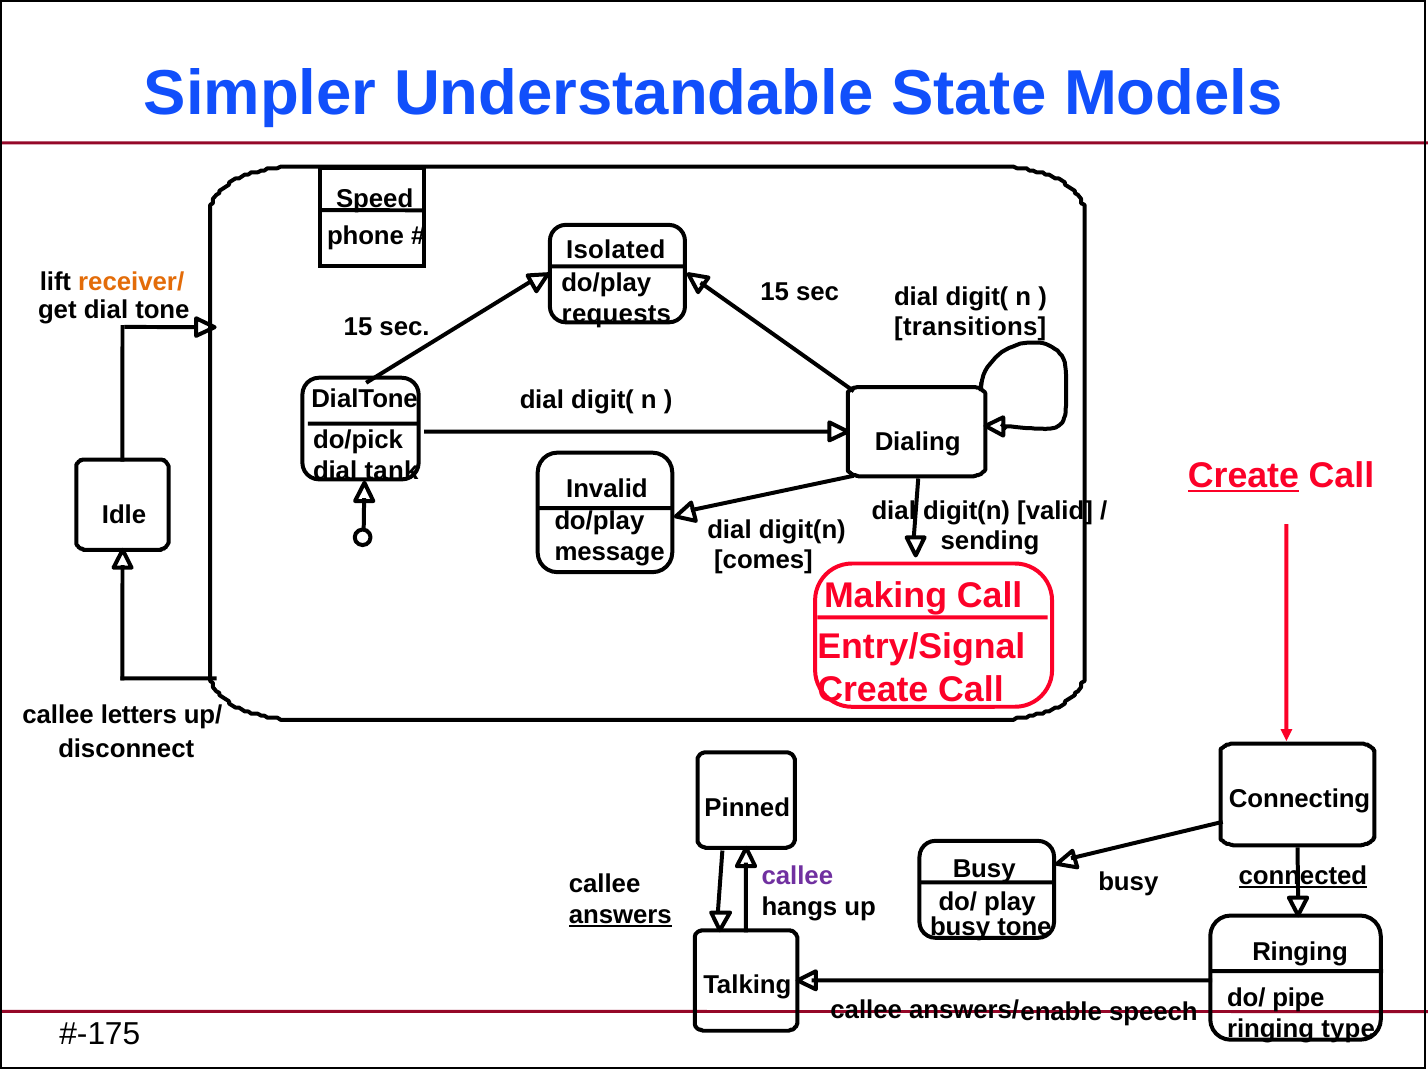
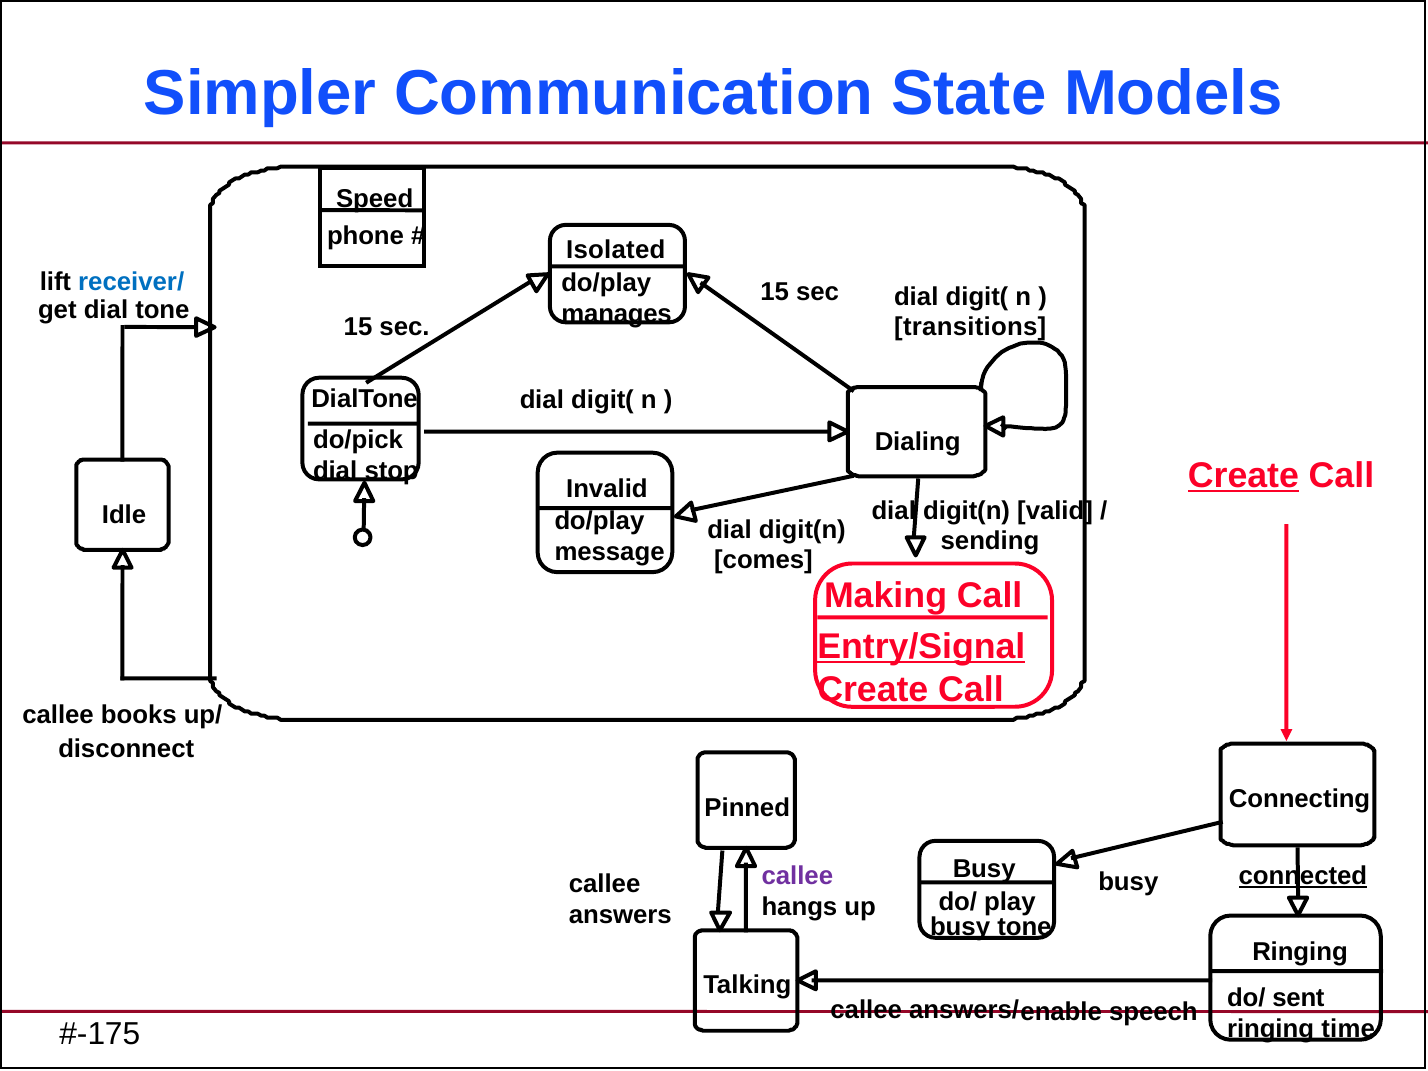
Understandable: Understandable -> Communication
receiver/ colour: orange -> blue
requests: requests -> manages
tank: tank -> stop
Entry/Signal underline: none -> present
letters: letters -> books
answers underline: present -> none
pipe: pipe -> sent
type: type -> time
